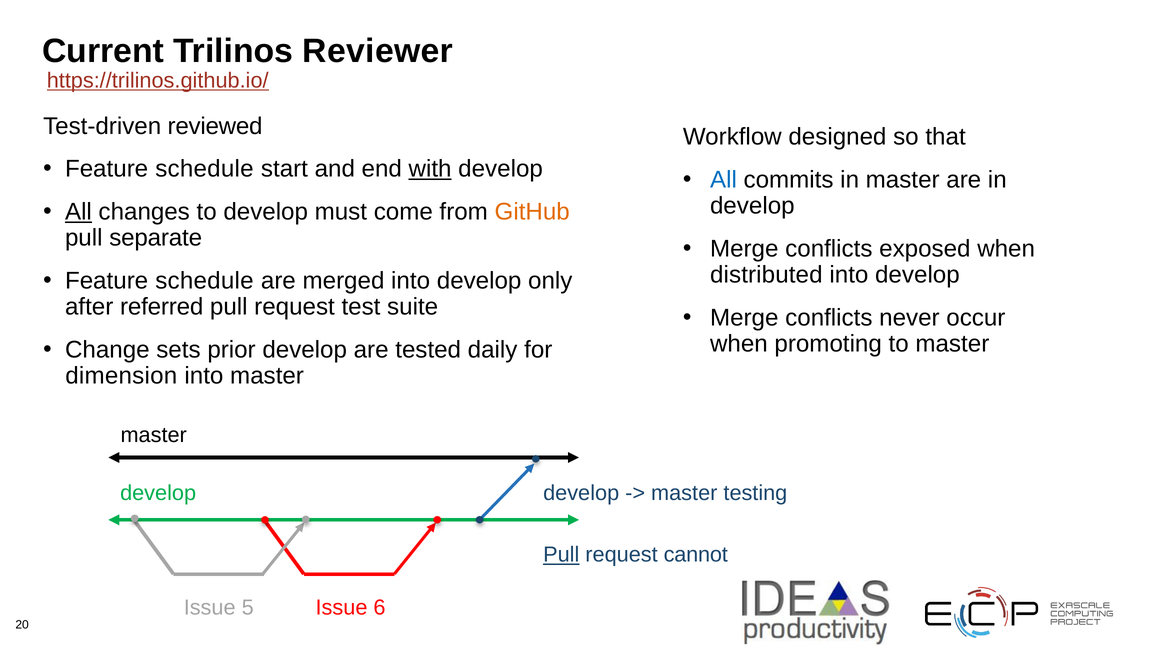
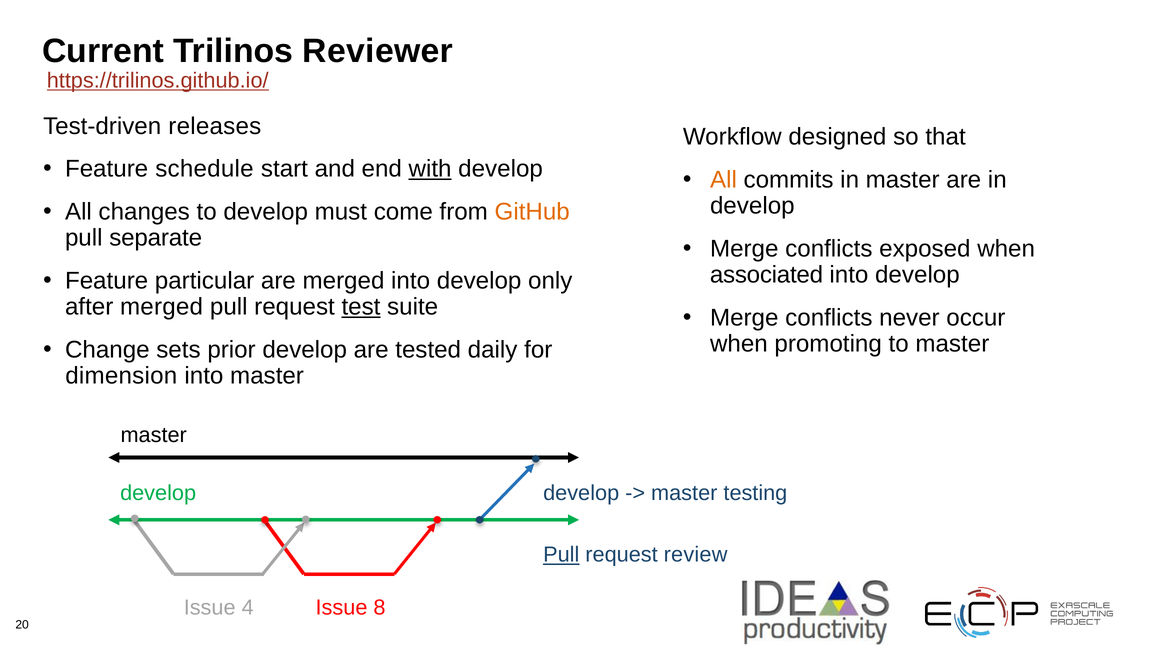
reviewed: reviewed -> releases
All at (723, 180) colour: blue -> orange
All at (78, 212) underline: present -> none
distributed: distributed -> associated
schedule at (204, 281): schedule -> particular
after referred: referred -> merged
test underline: none -> present
cannot: cannot -> review
5: 5 -> 4
6: 6 -> 8
